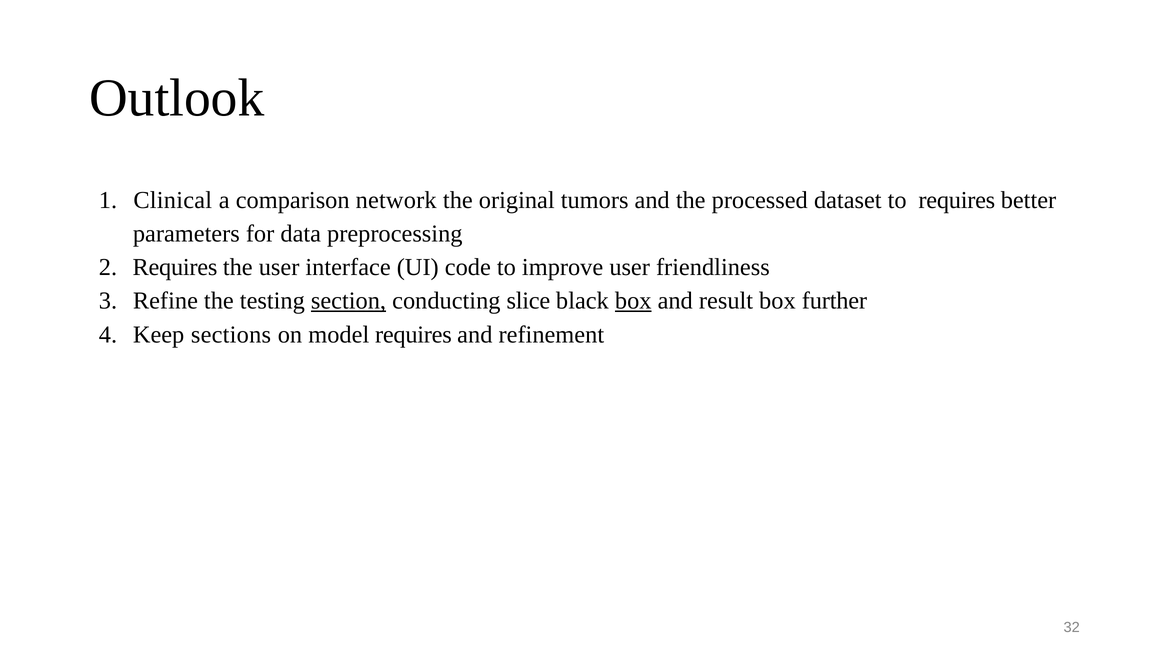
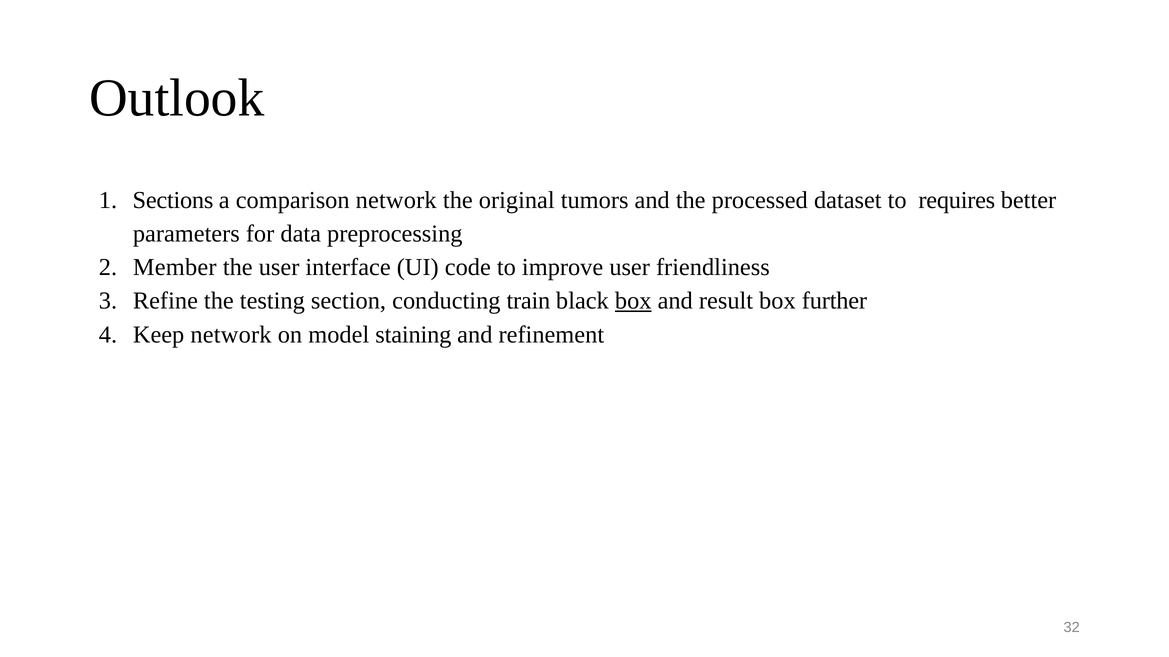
Clinical: Clinical -> Sections
Requires at (175, 267): Requires -> Member
section underline: present -> none
slice: slice -> train
Keep sections: sections -> network
model requires: requires -> staining
